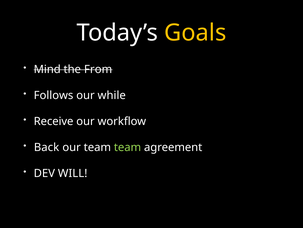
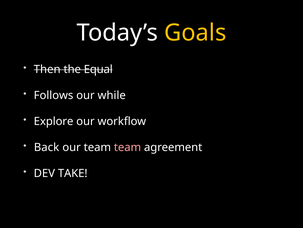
Mind: Mind -> Then
From: From -> Equal
Receive: Receive -> Explore
team at (128, 147) colour: light green -> pink
WILL: WILL -> TAKE
